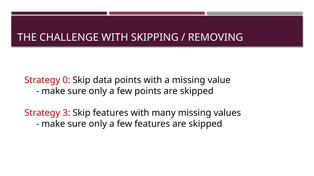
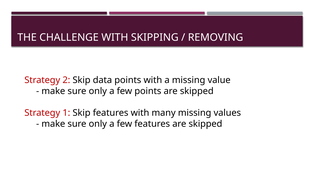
0: 0 -> 2
3: 3 -> 1
